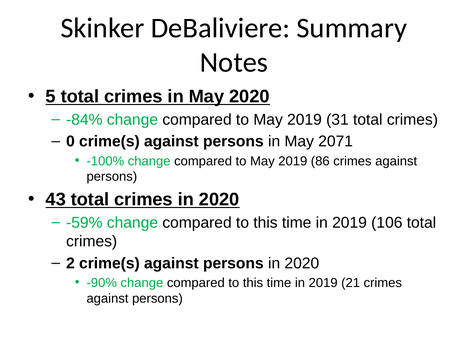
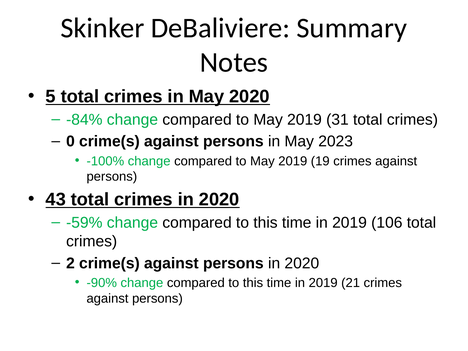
2071: 2071 -> 2023
86: 86 -> 19
